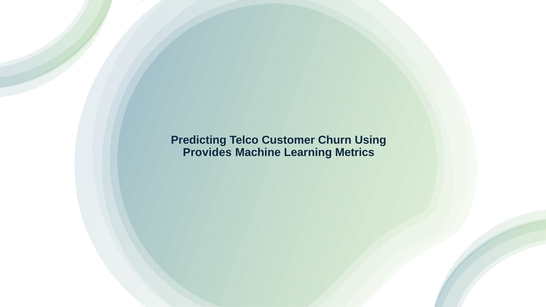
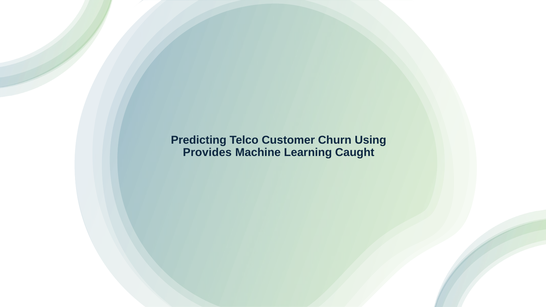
Metrics: Metrics -> Caught
